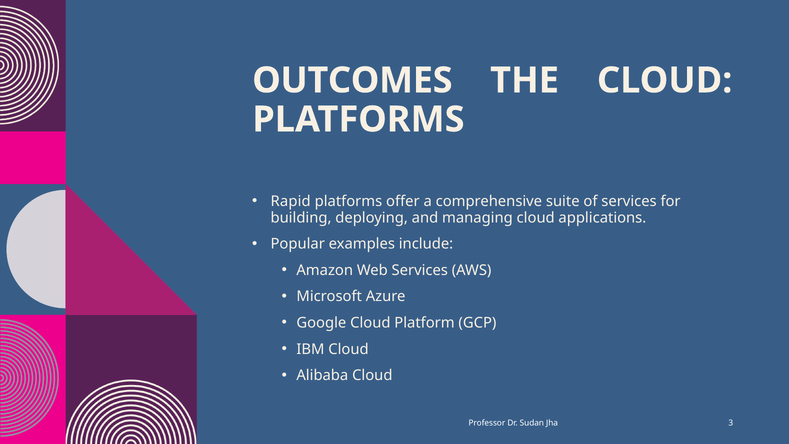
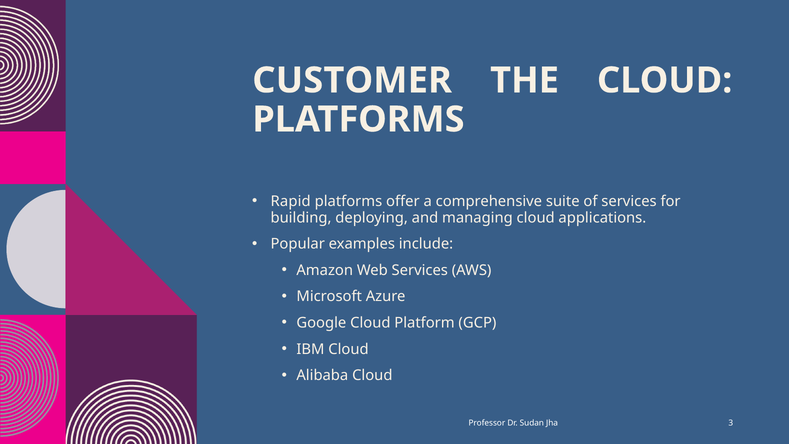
OUTCOMES: OUTCOMES -> CUSTOMER
